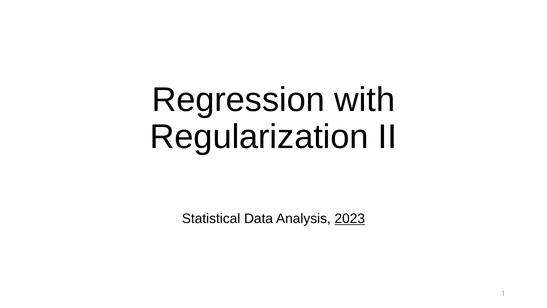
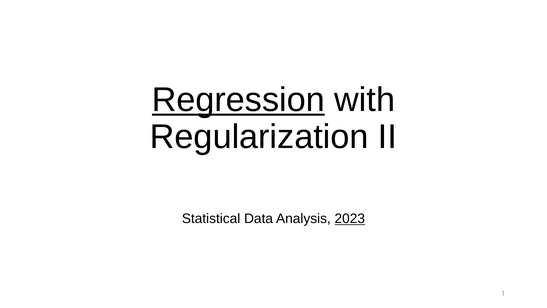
Regression underline: none -> present
